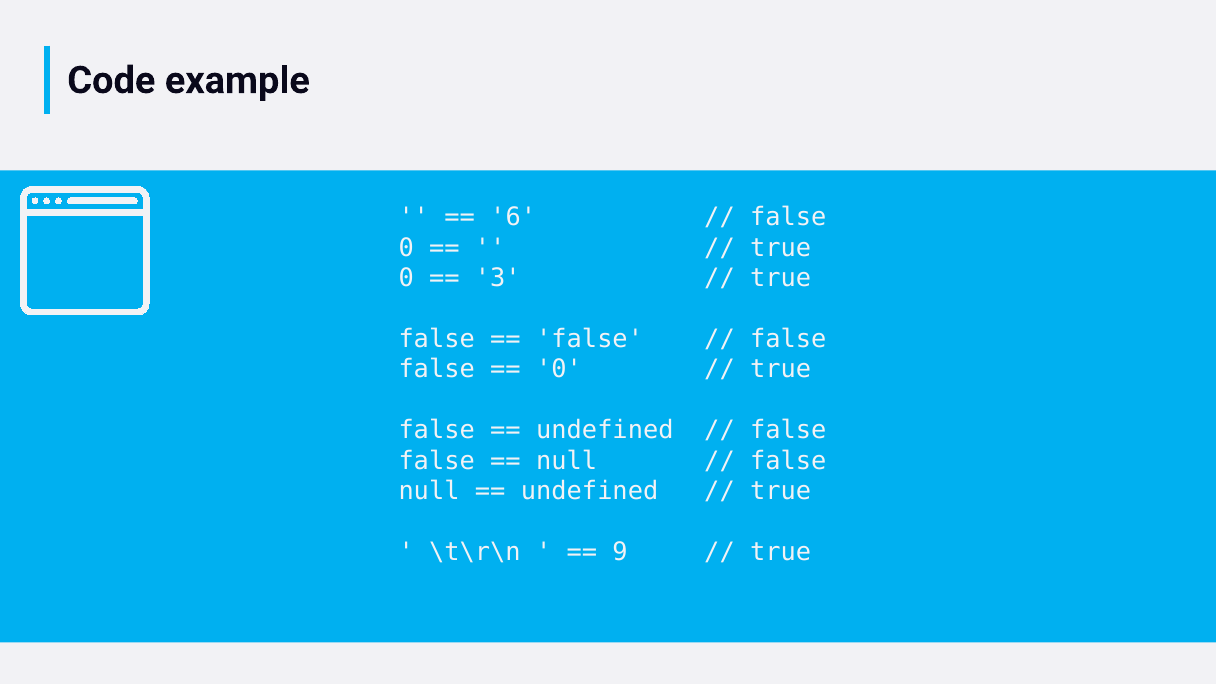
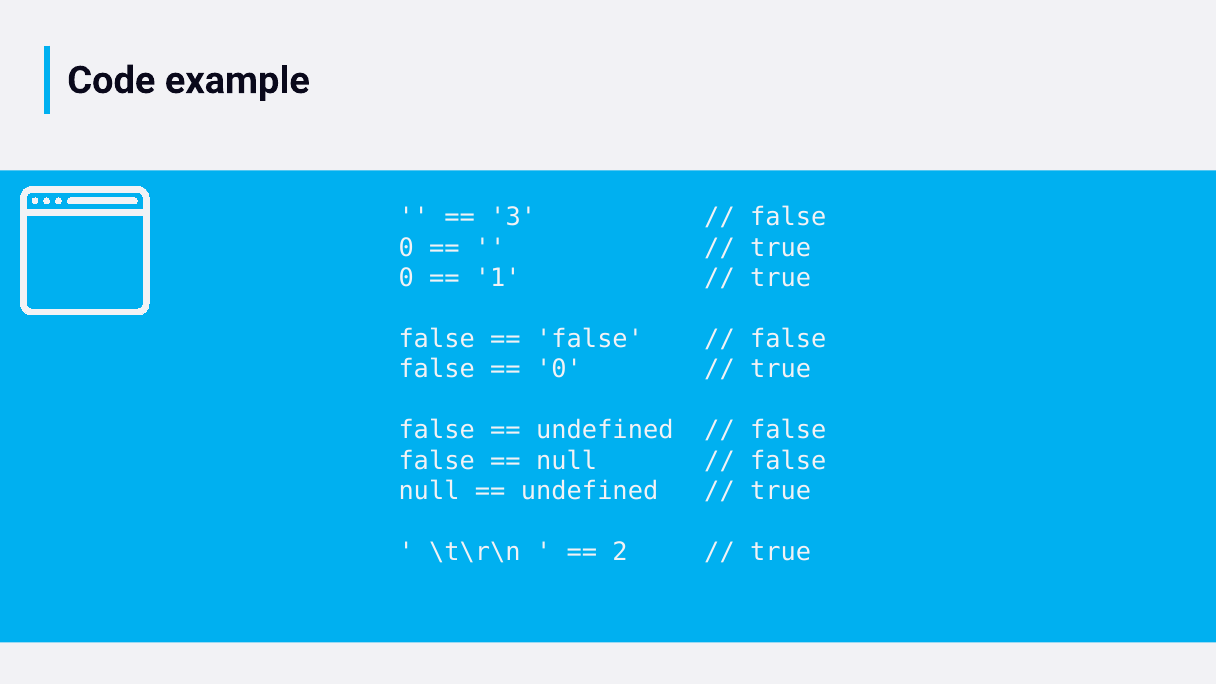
6: 6 -> 3
3: 3 -> 1
9: 9 -> 2
